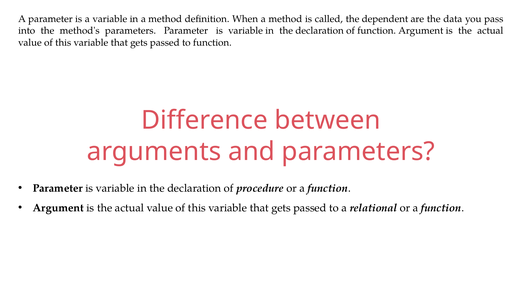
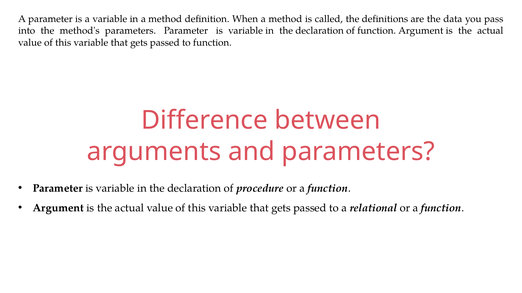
dependent: dependent -> definitions
